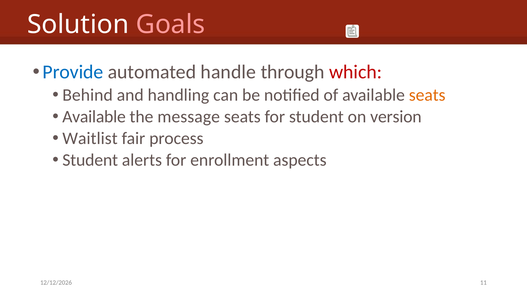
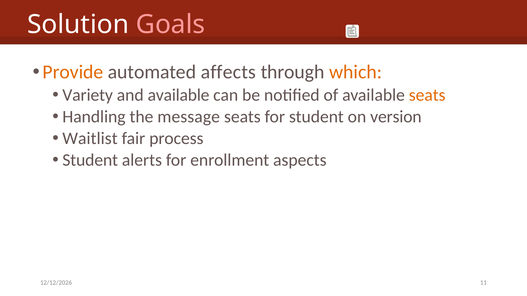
Provide colour: blue -> orange
handle: handle -> affects
which colour: red -> orange
Behind: Behind -> Variety
and handling: handling -> available
Available at (94, 117): Available -> Handling
